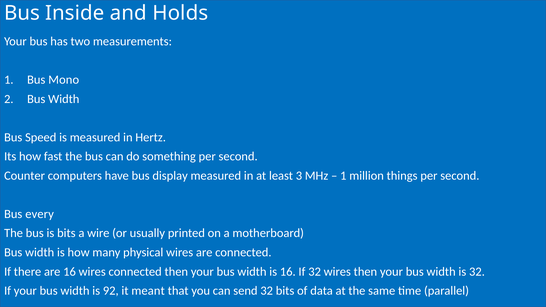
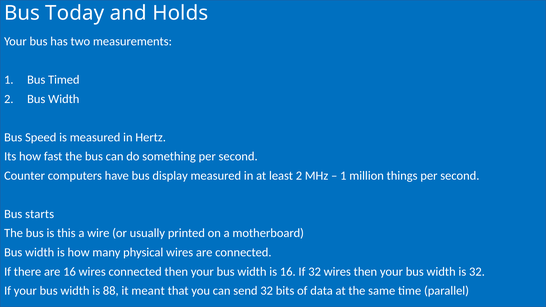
Inside: Inside -> Today
Mono: Mono -> Timed
least 3: 3 -> 2
every: every -> starts
is bits: bits -> this
92: 92 -> 88
